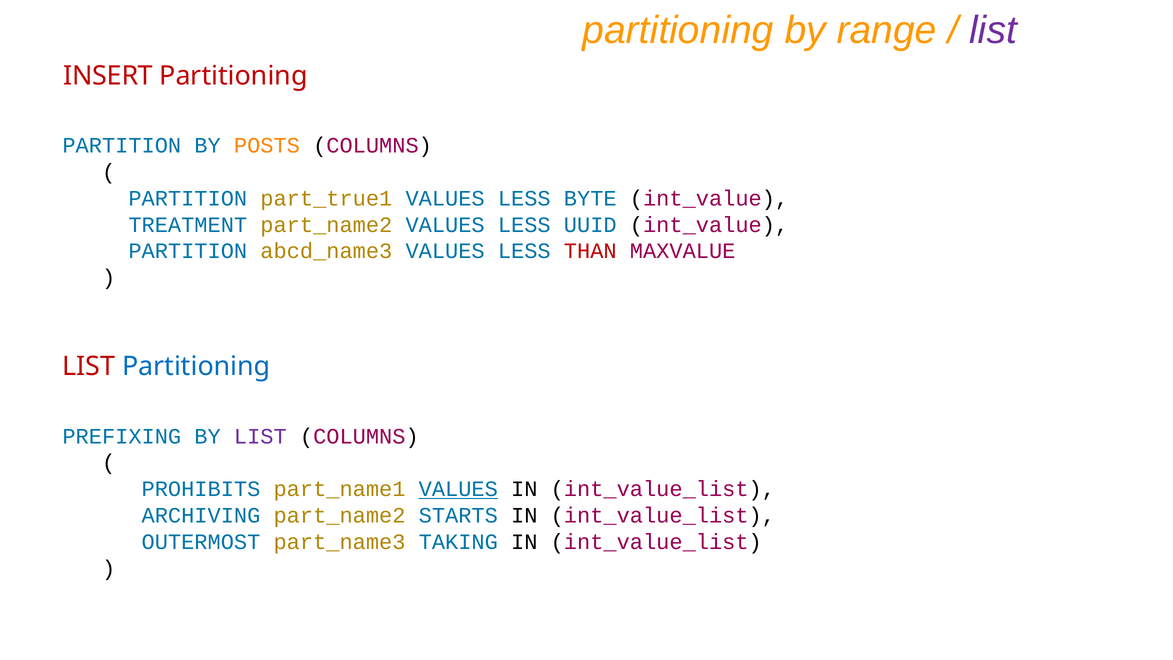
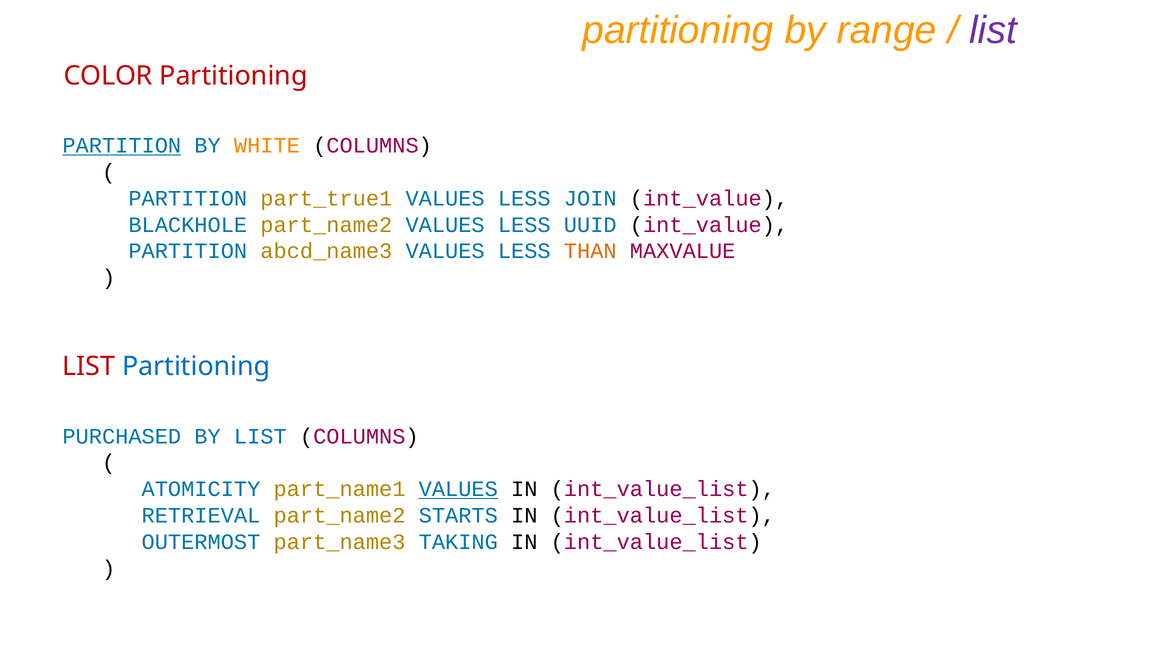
INSERT: INSERT -> COLOR
PARTITION at (122, 146) underline: none -> present
POSTS: POSTS -> WHITE
BYTE: BYTE -> JOIN
TREATMENT: TREATMENT -> BLACKHOLE
THAN colour: red -> orange
PREFIXING: PREFIXING -> PURCHASED
LIST at (260, 436) colour: purple -> blue
PROHIBITS: PROHIBITS -> ATOMICITY
ARCHIVING: ARCHIVING -> RETRIEVAL
